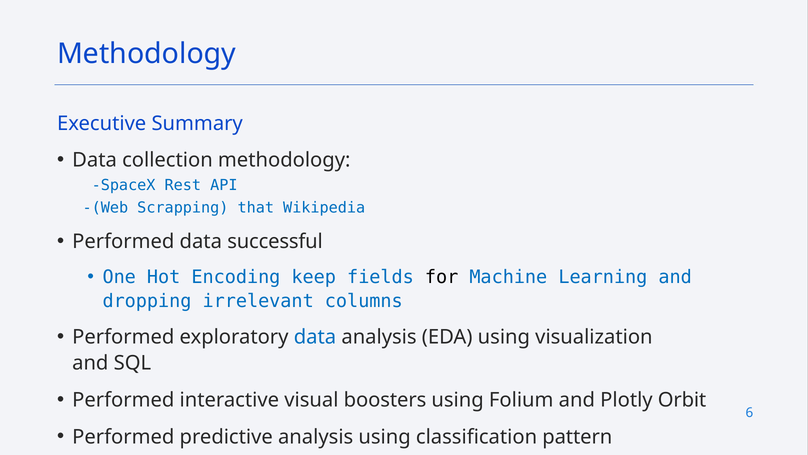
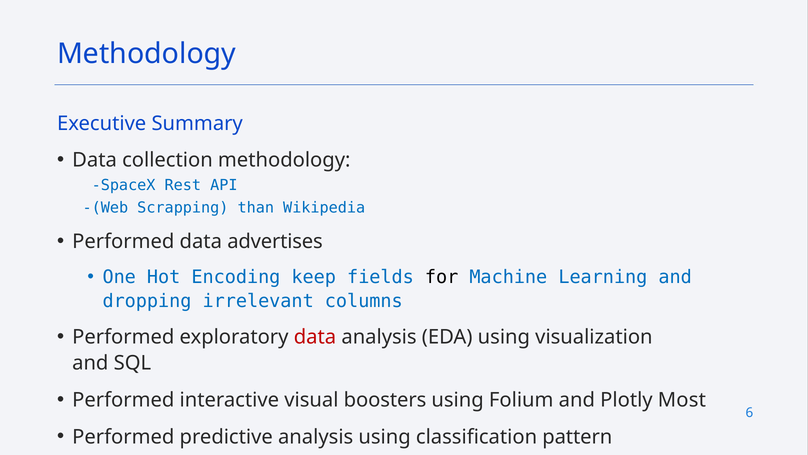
that: that -> than
successful: successful -> advertises
data at (315, 337) colour: blue -> red
Orbit: Orbit -> Most
